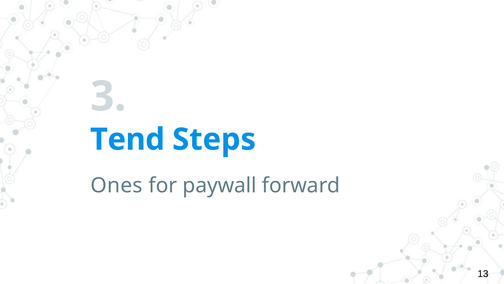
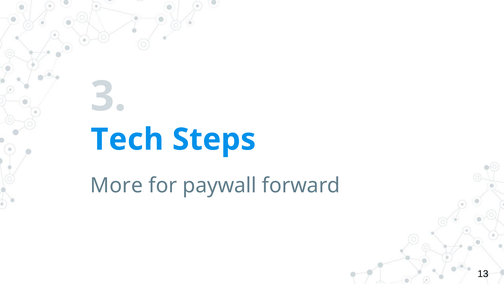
Tend: Tend -> Tech
Ones: Ones -> More
